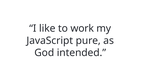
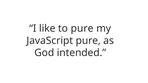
to work: work -> pure
